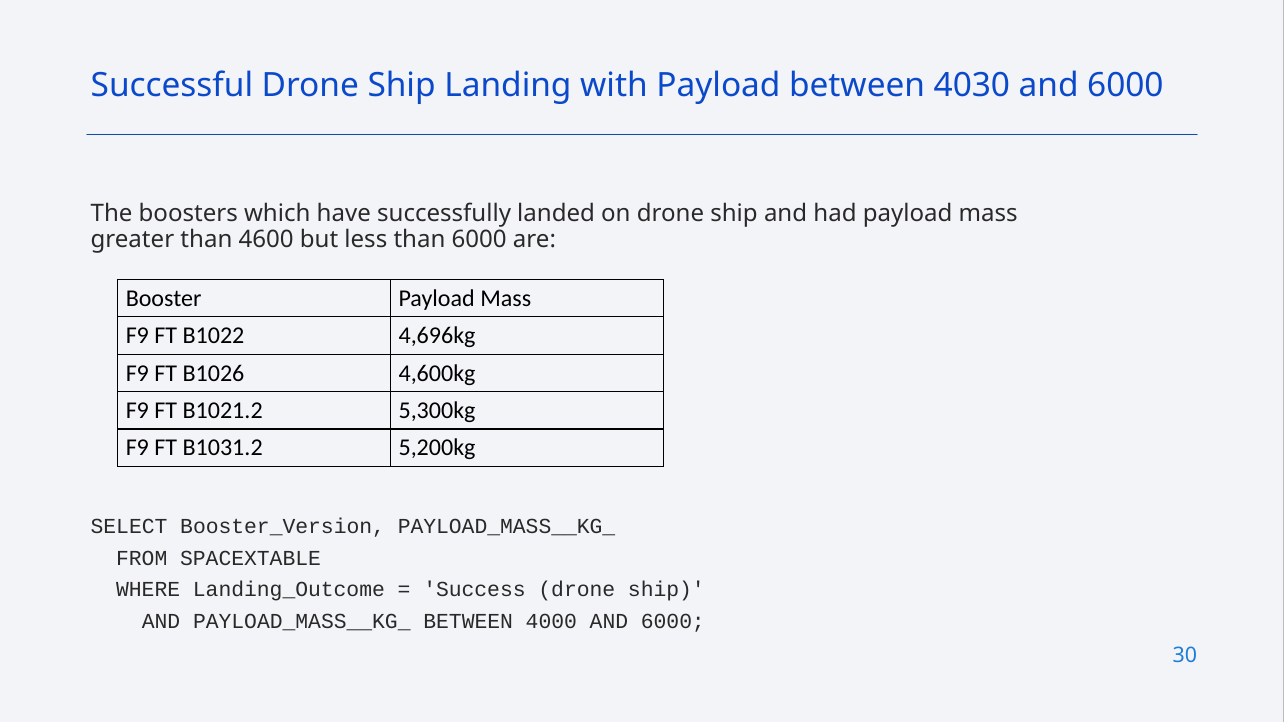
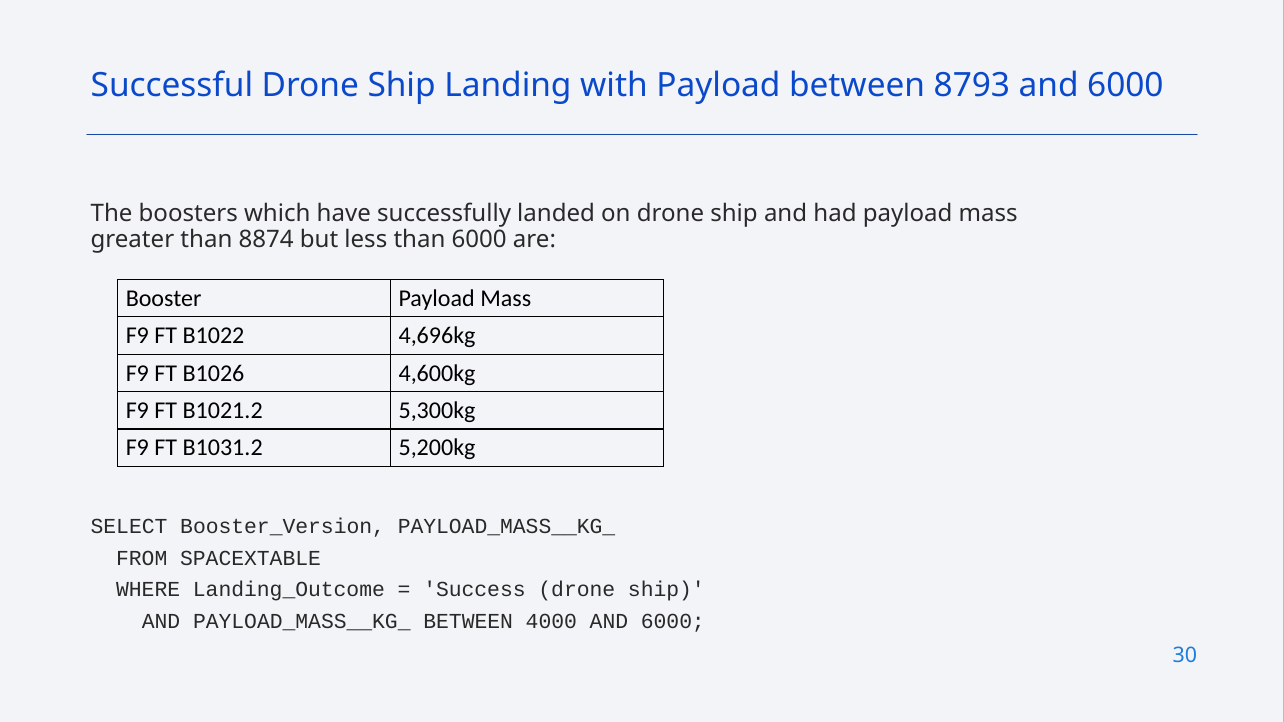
4030: 4030 -> 8793
4600: 4600 -> 8874
